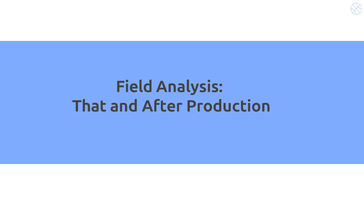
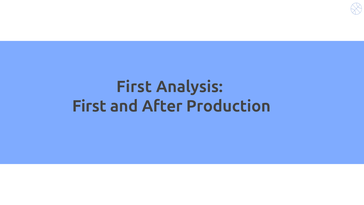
Field at (134, 87): Field -> First
That at (89, 106): That -> First
